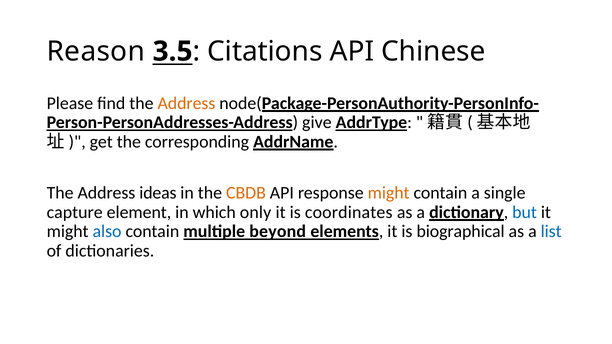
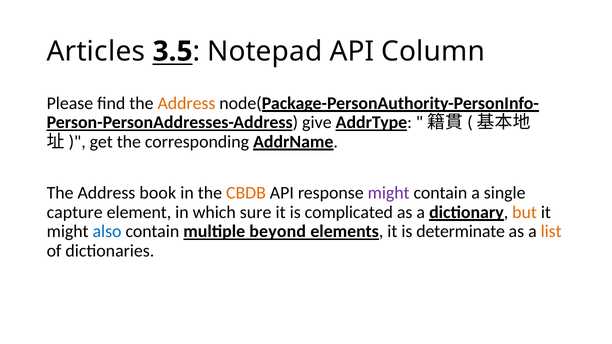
Reason: Reason -> Articles
Citations: Citations -> Notepad
Chinese: Chinese -> Column
ideas: ideas -> book
might at (389, 193) colour: orange -> purple
only: only -> sure
coordinates: coordinates -> complicated
but colour: blue -> orange
biographical: biographical -> determinate
list colour: blue -> orange
